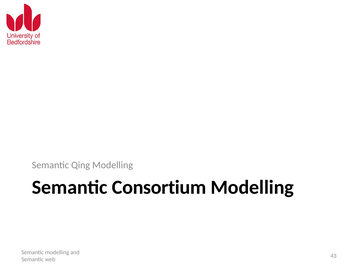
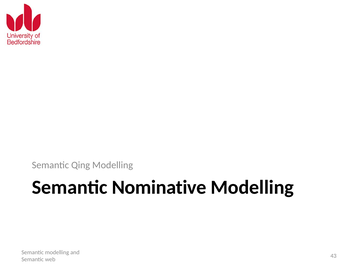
Consortium: Consortium -> Nominative
